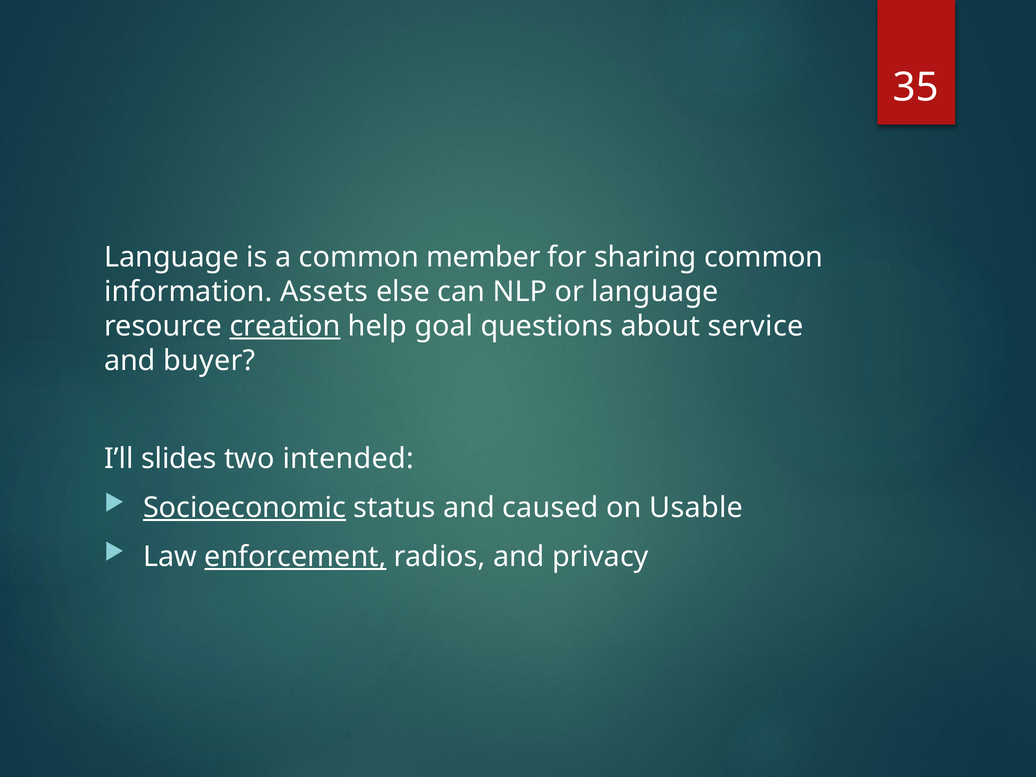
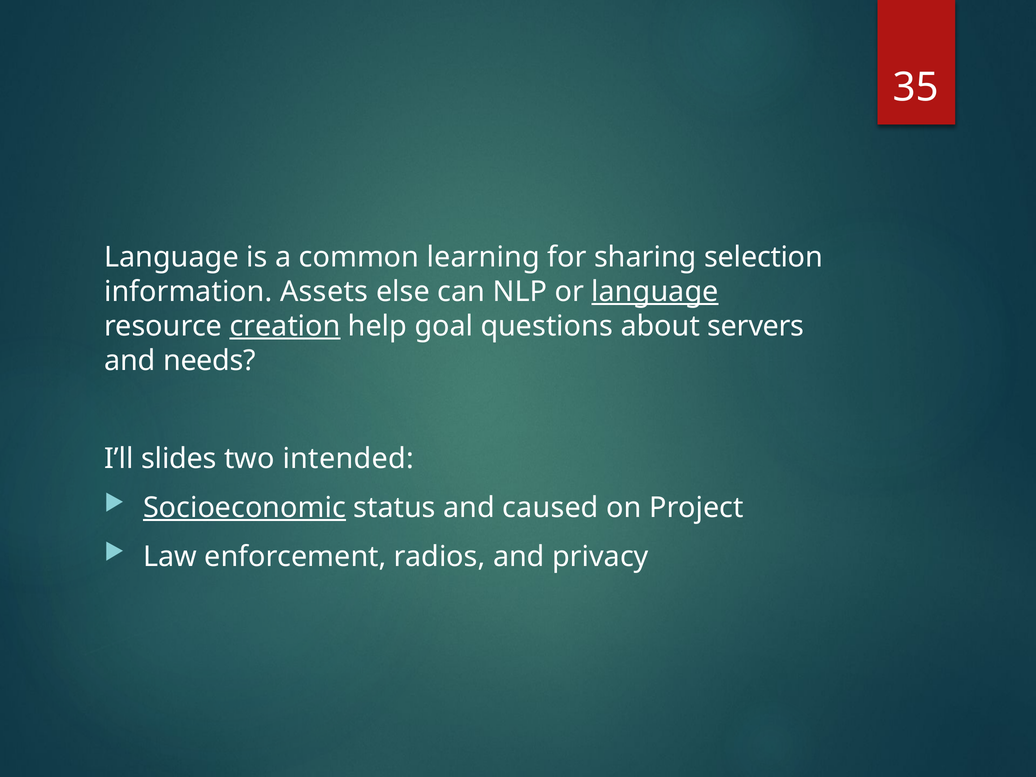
member: member -> learning
sharing common: common -> selection
language at (655, 292) underline: none -> present
service: service -> servers
buyer: buyer -> needs
Usable: Usable -> Project
enforcement underline: present -> none
